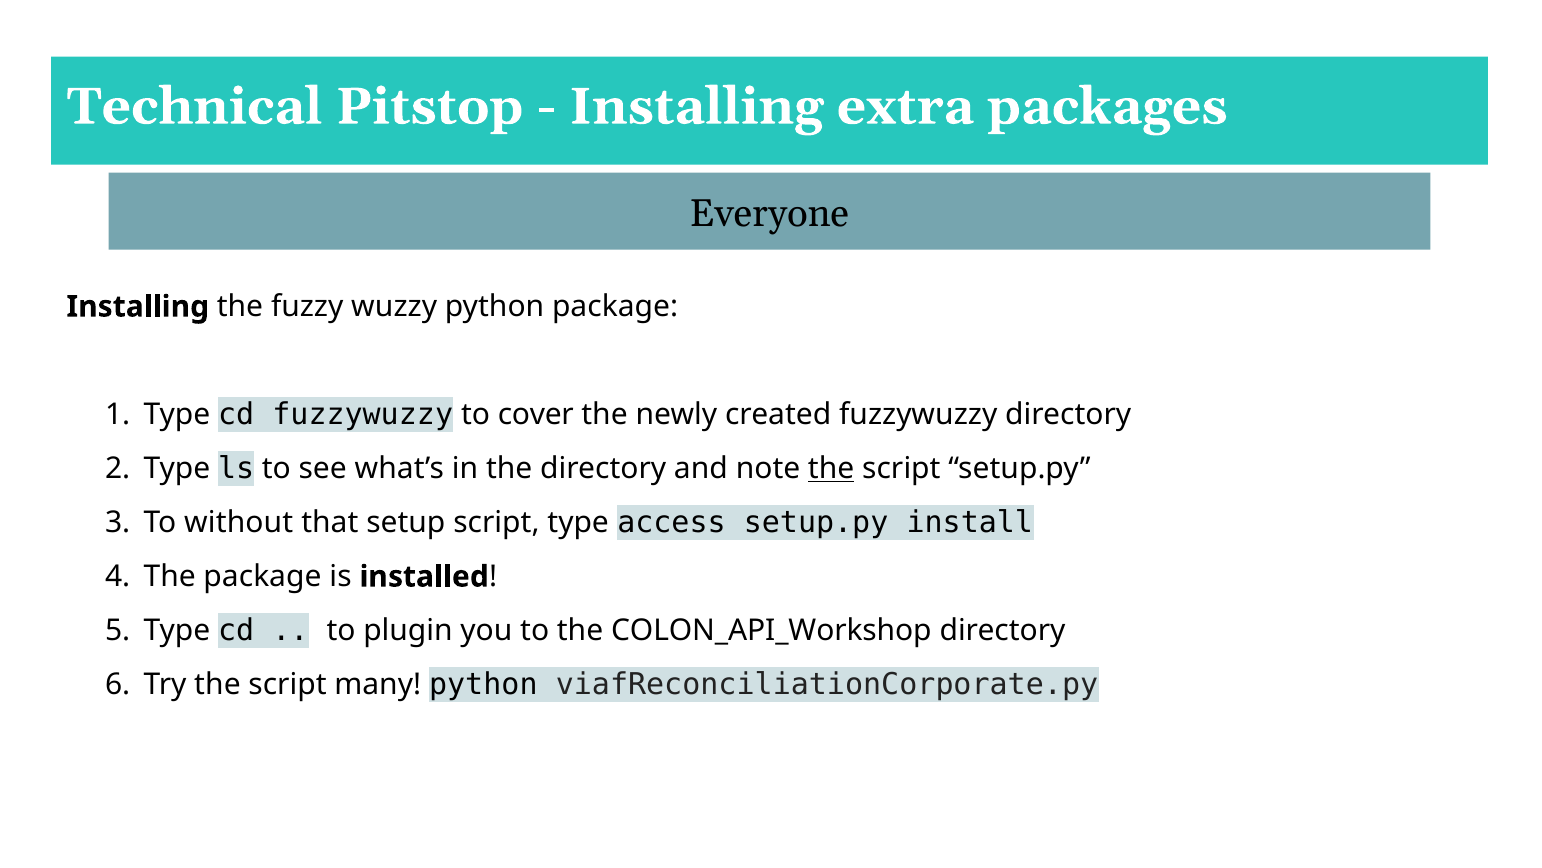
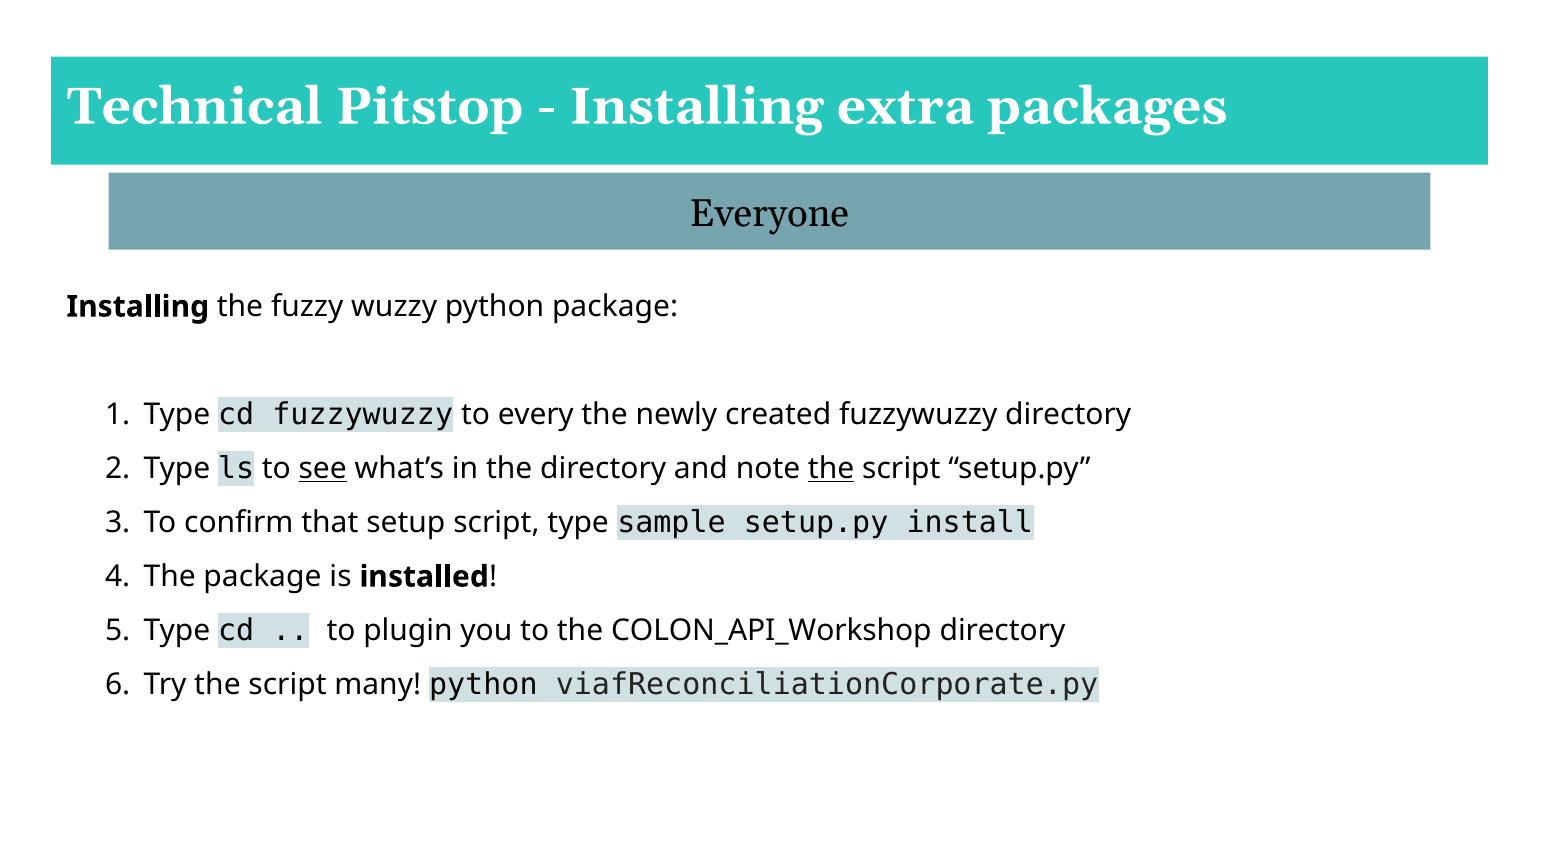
cover: cover -> every
see underline: none -> present
without: without -> confirm
access: access -> sample
